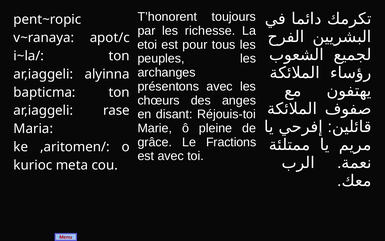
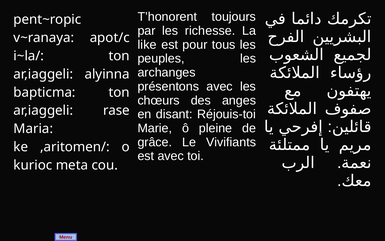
etoi: etoi -> like
Fractions: Fractions -> Vivifiants
